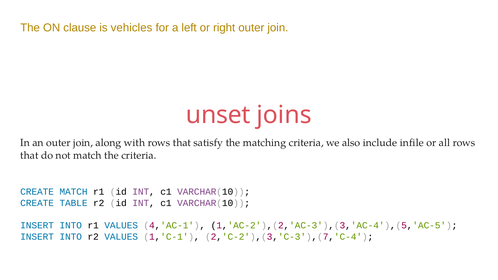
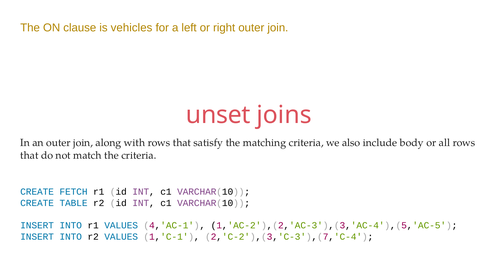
infile: infile -> body
CREATE MATCH: MATCH -> FETCH
